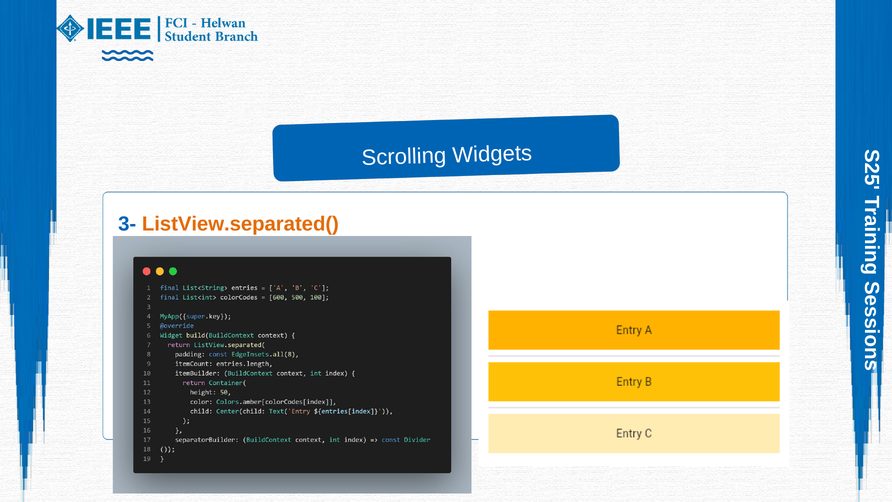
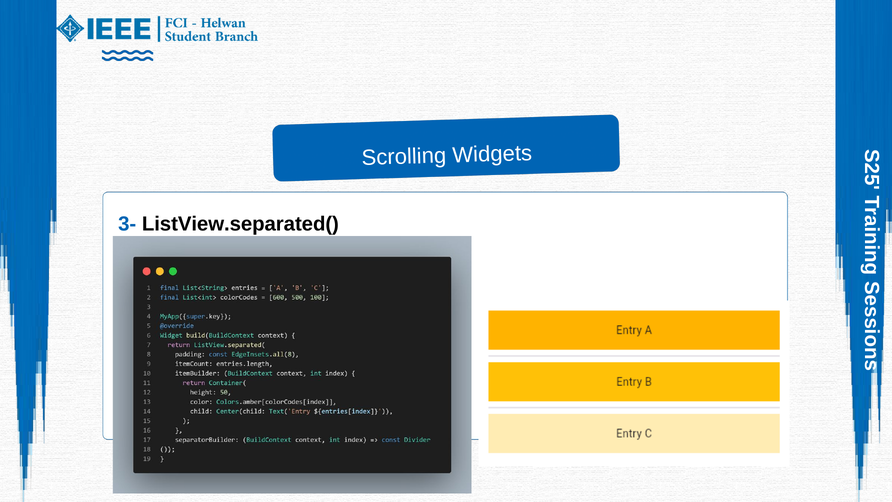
ListView.separated( colour: orange -> black
